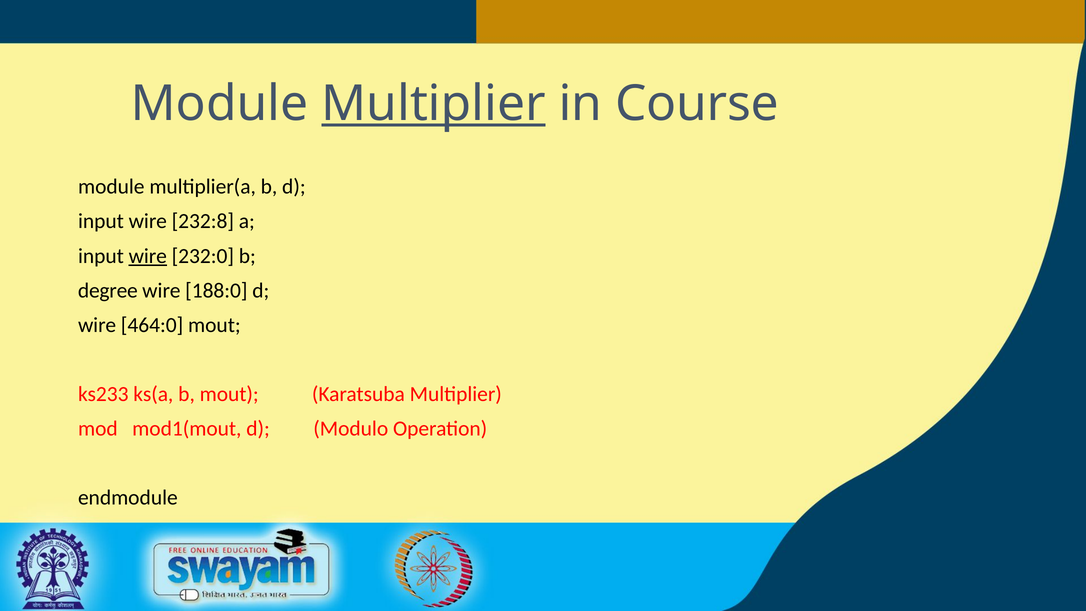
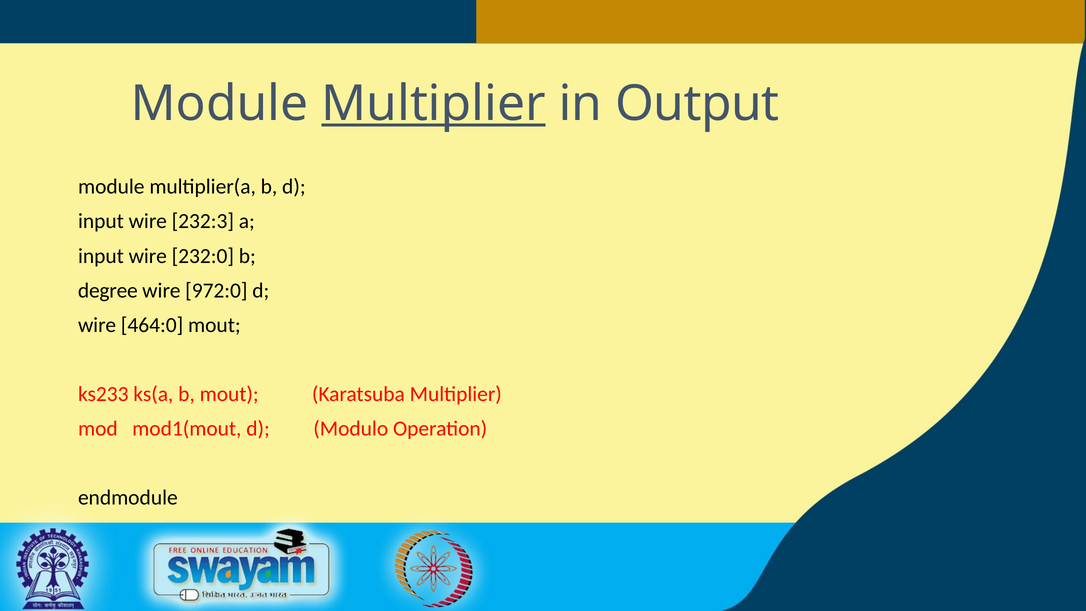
Course: Course -> Output
232:8: 232:8 -> 232:3
wire at (148, 256) underline: present -> none
188:0: 188:0 -> 972:0
